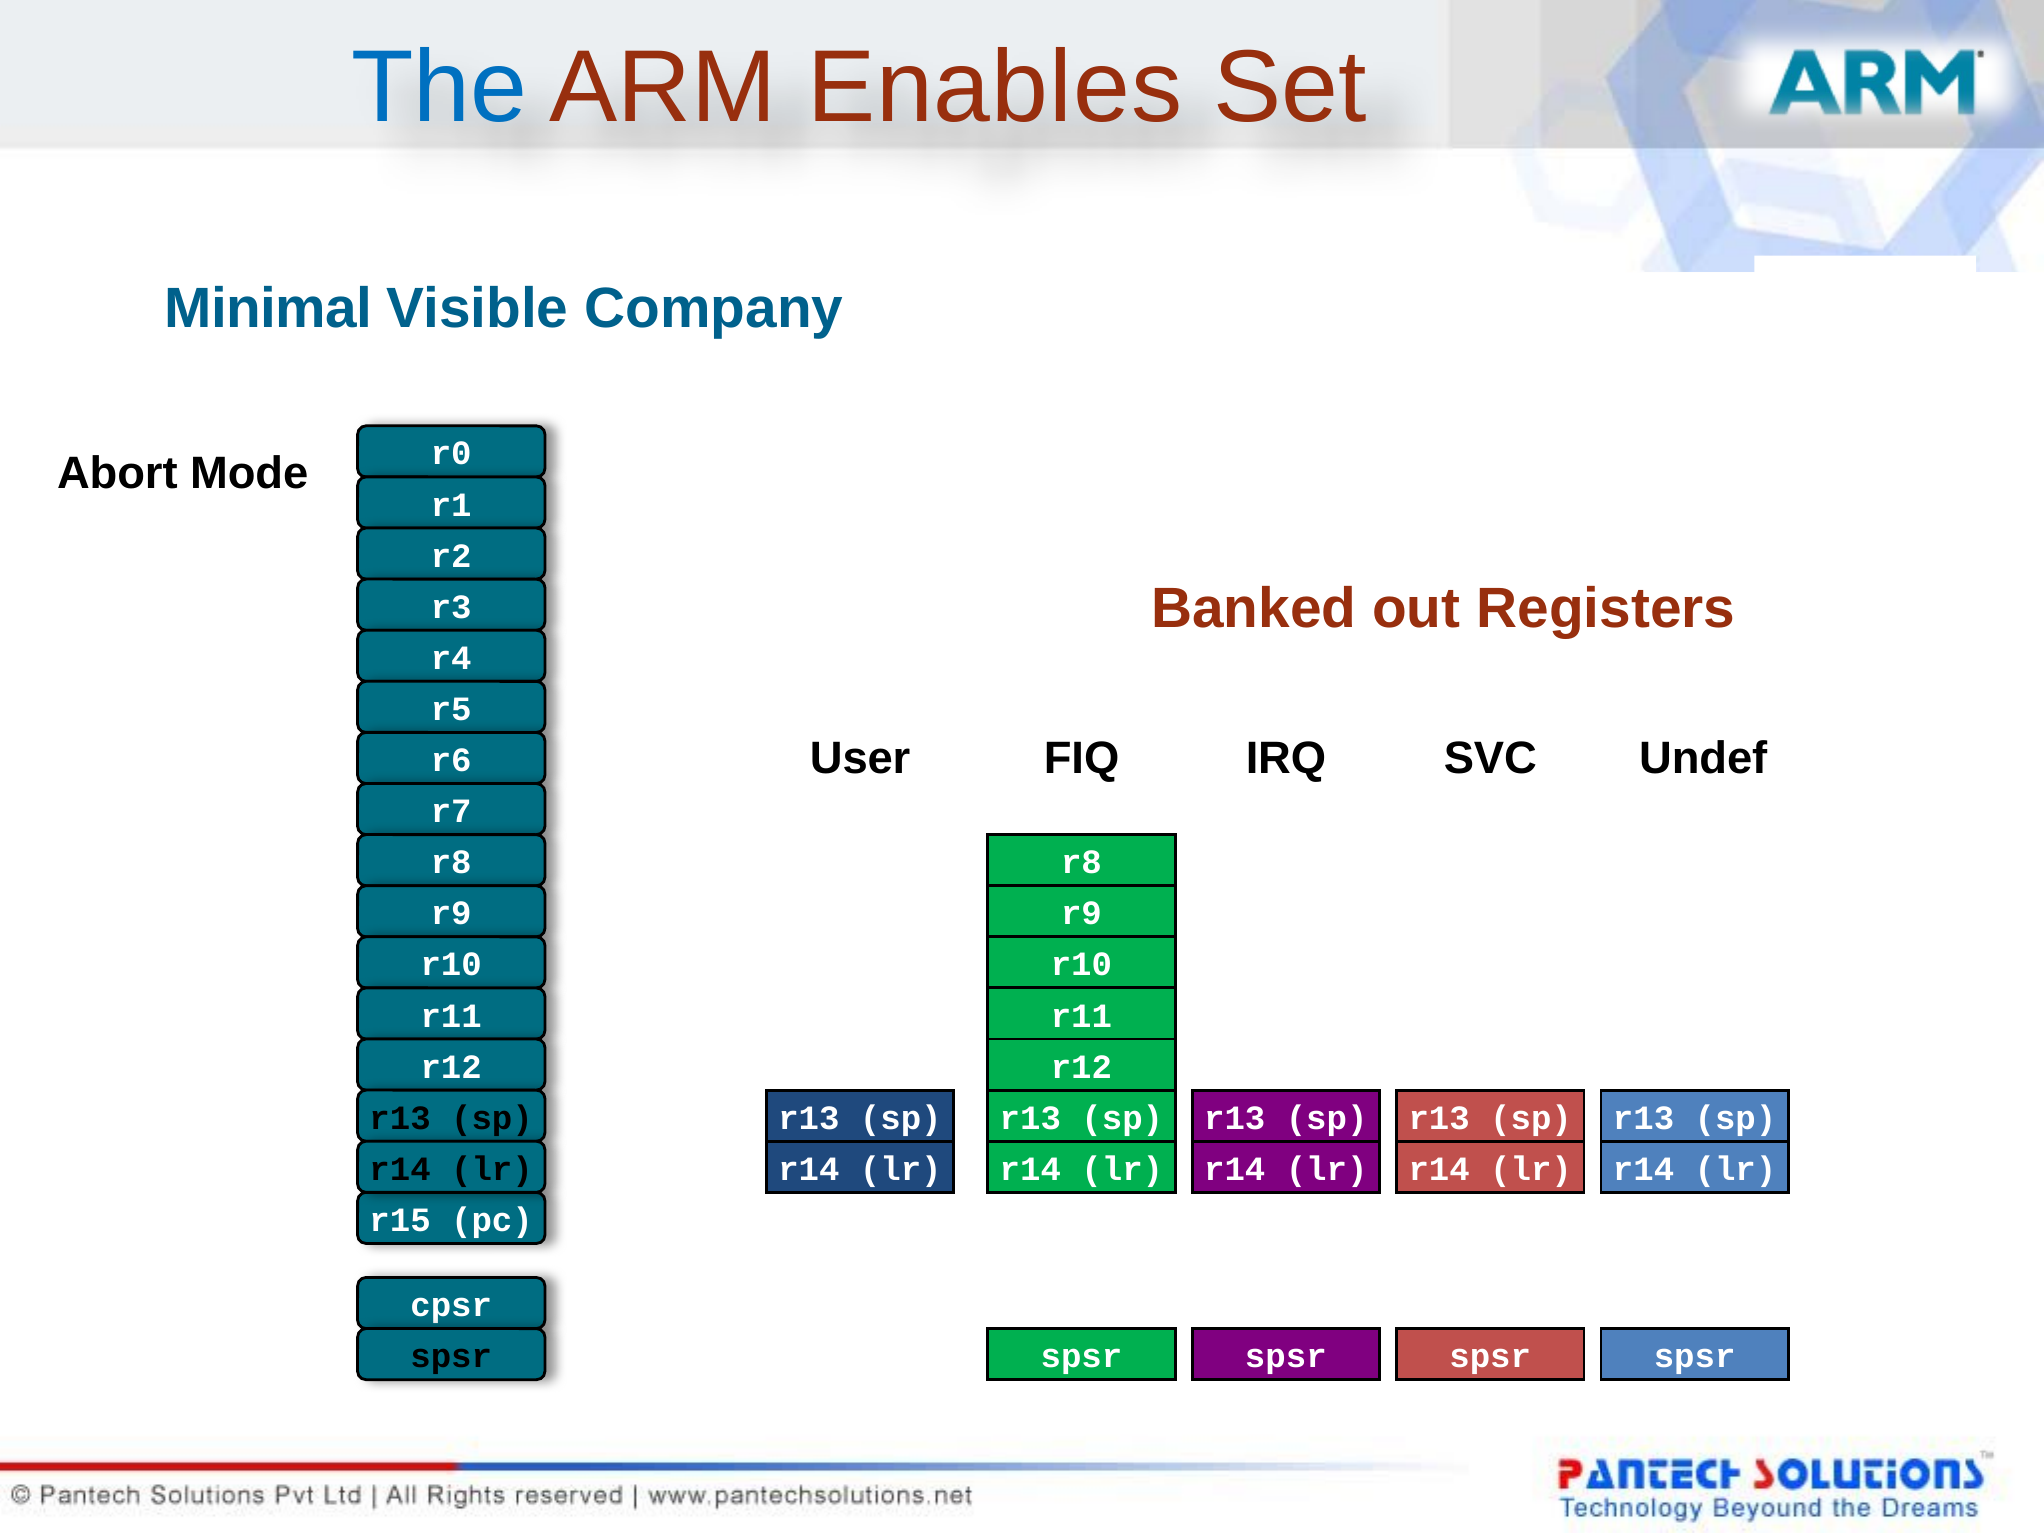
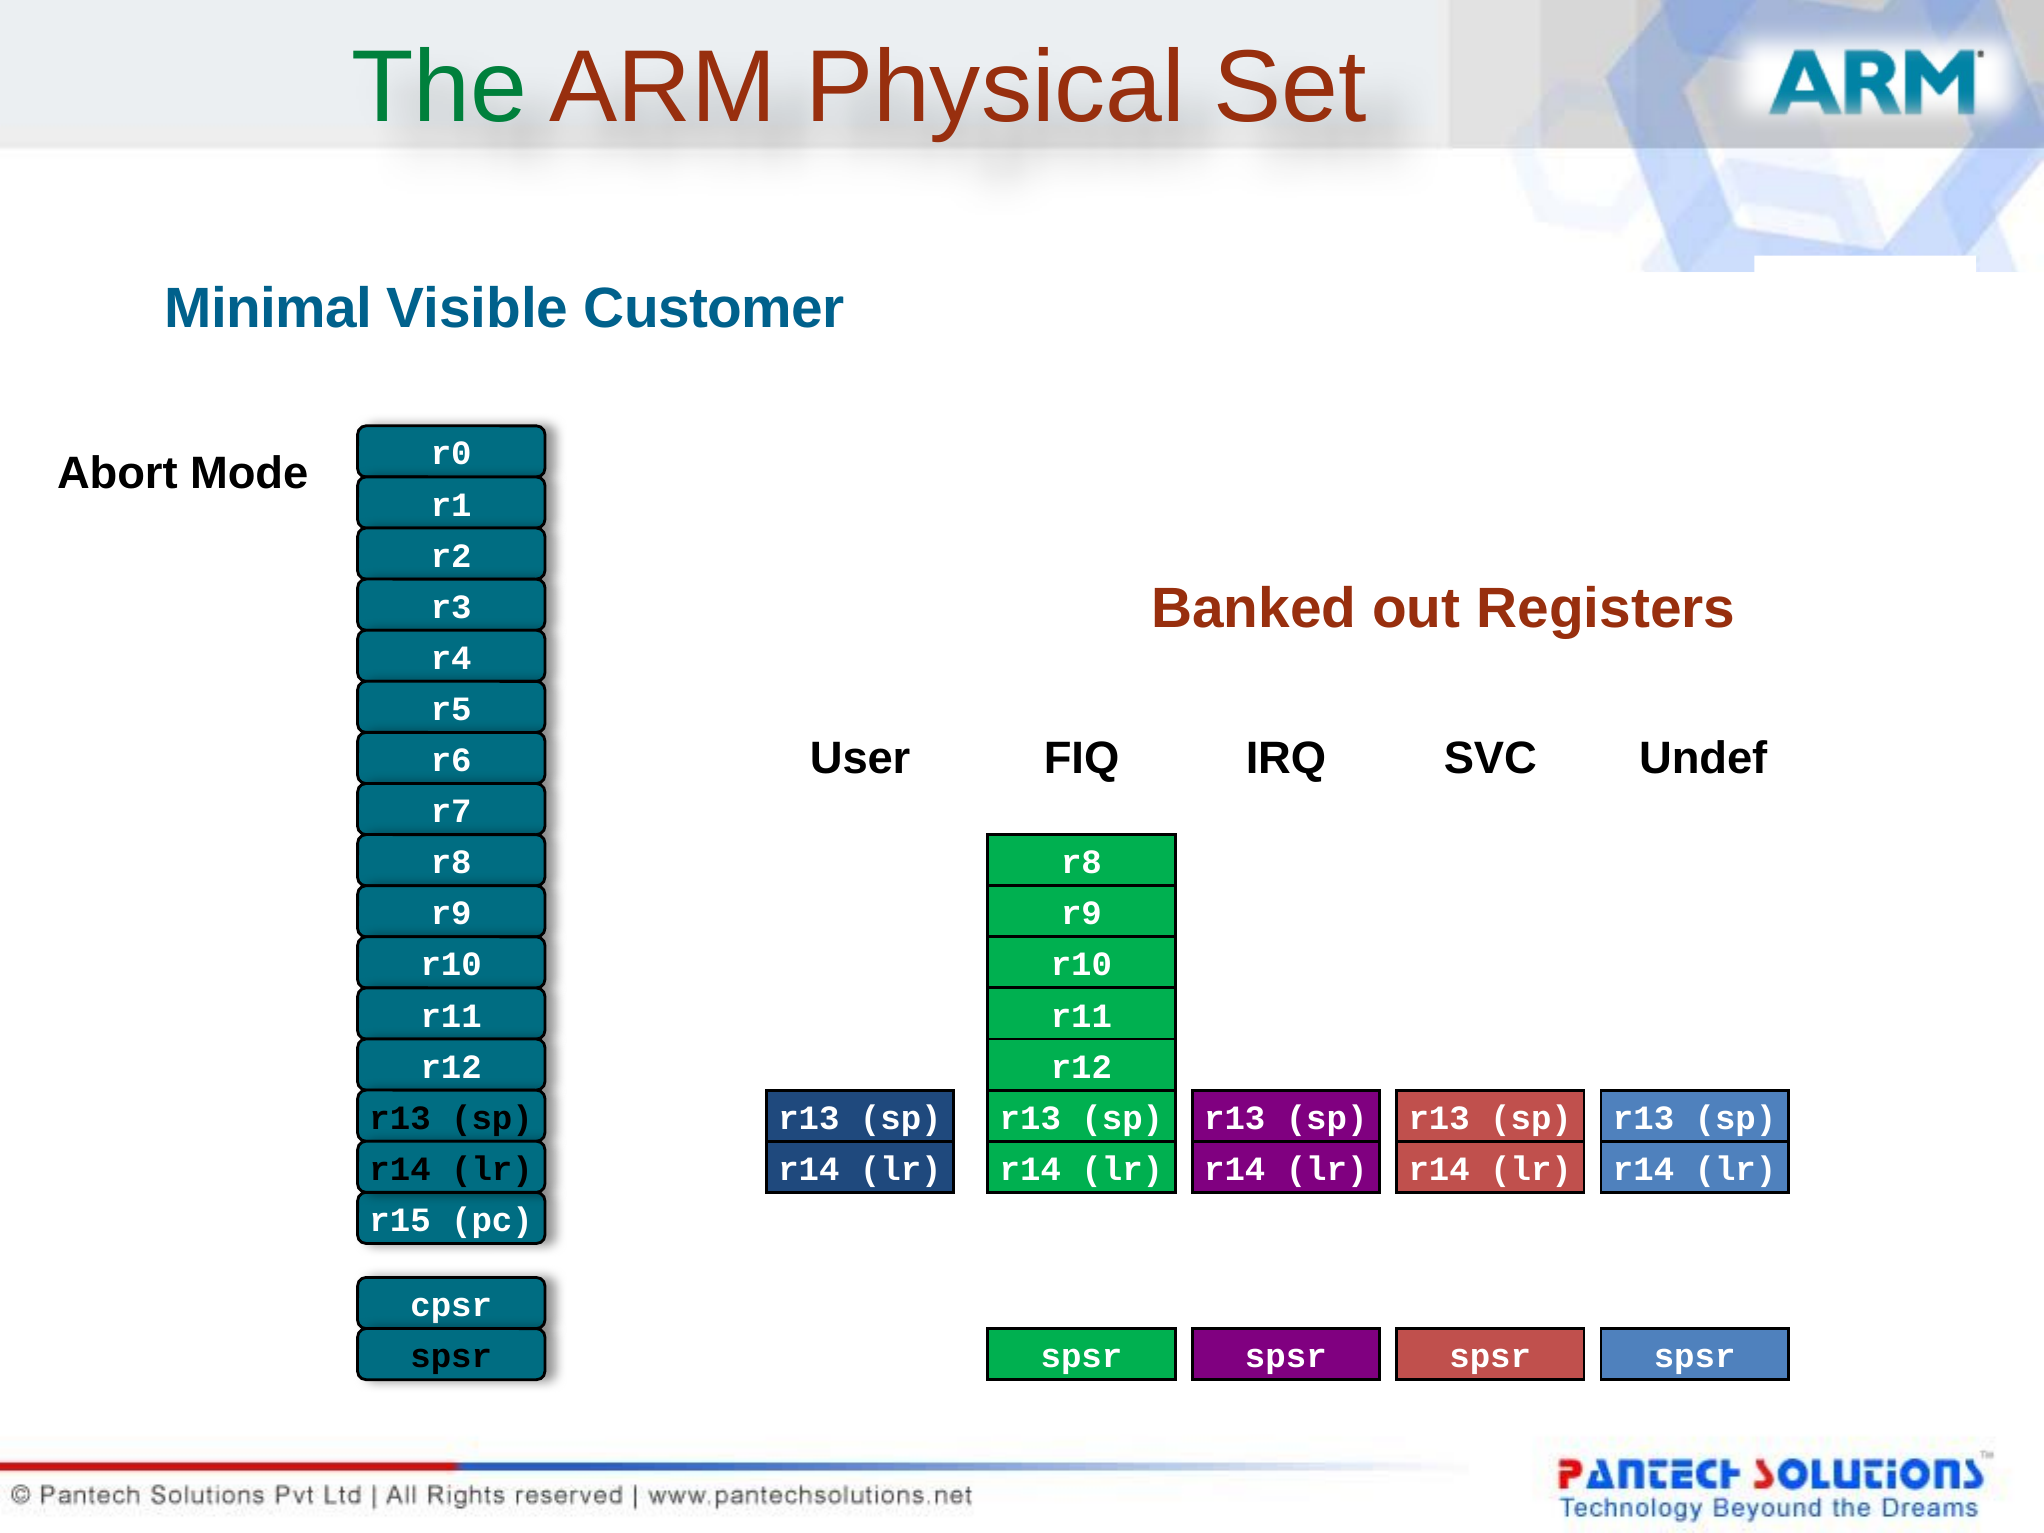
The colour: blue -> green
Enables: Enables -> Physical
Company: Company -> Customer
